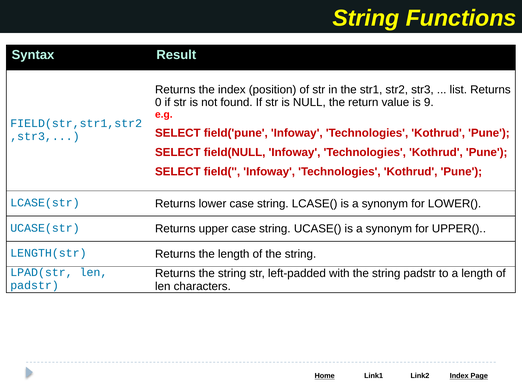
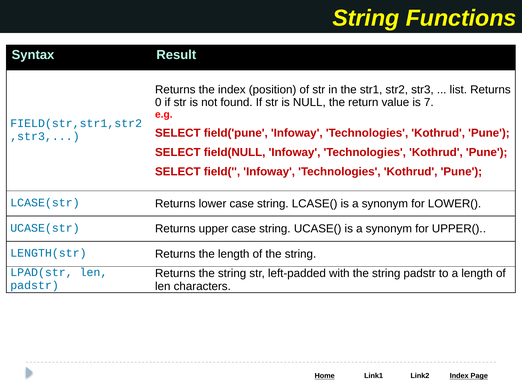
9: 9 -> 7
